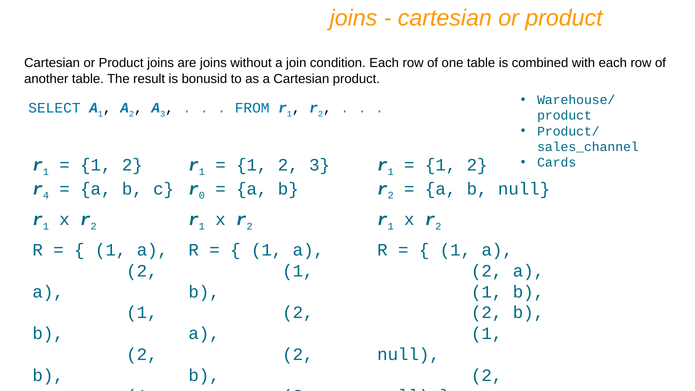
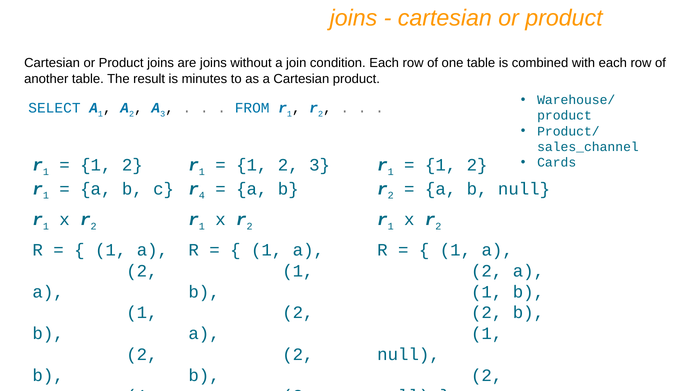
bonusid: bonusid -> minutes
4 at (46, 196): 4 -> 1
r 0: 0 -> 4
